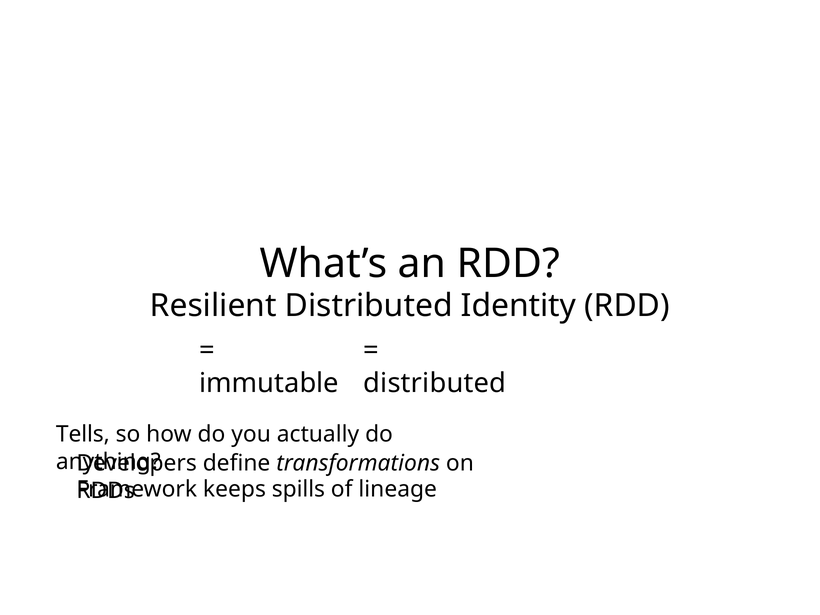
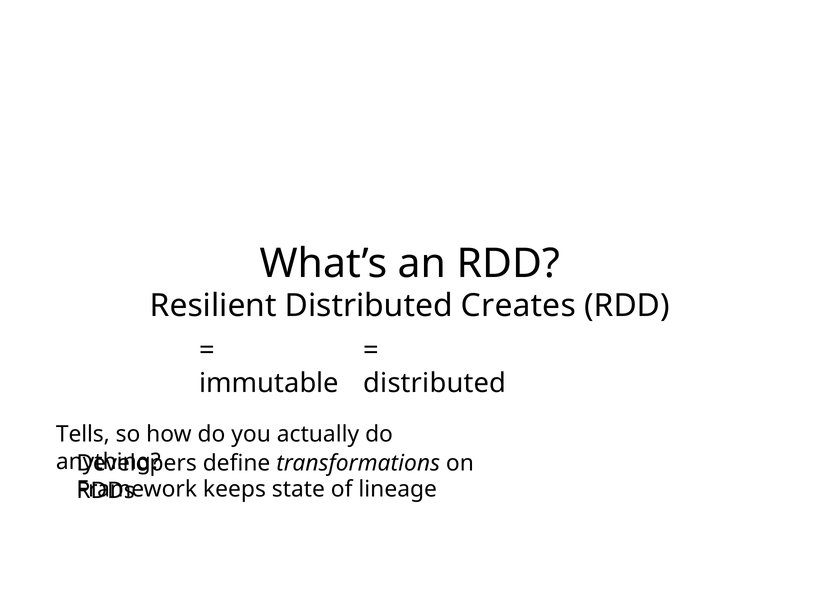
Identity: Identity -> Creates
spills: spills -> state
